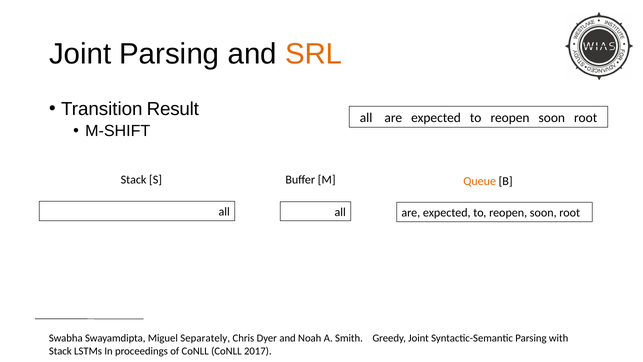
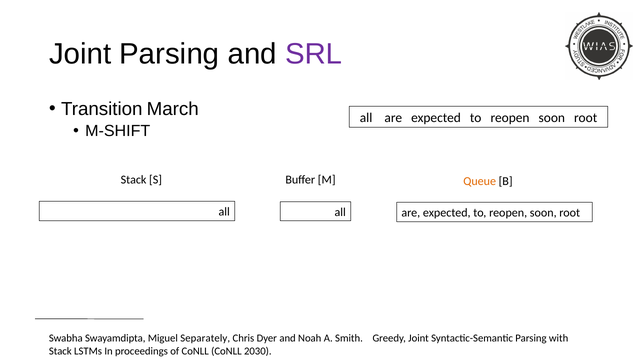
SRL colour: orange -> purple
Result: Result -> March
2017: 2017 -> 2030
